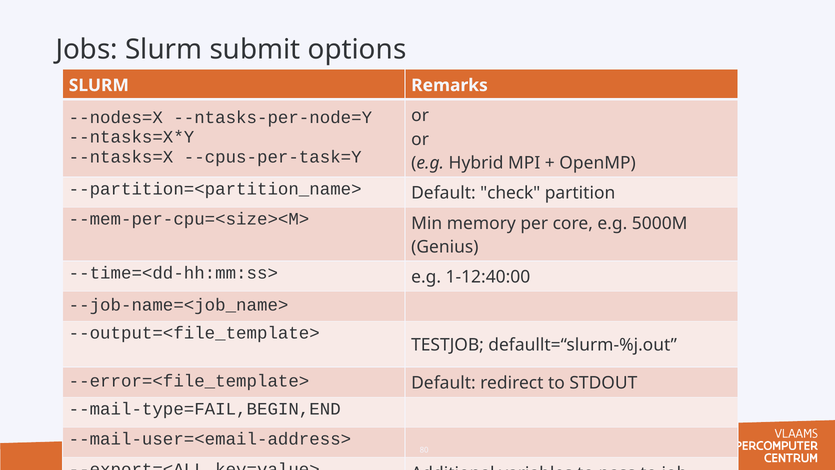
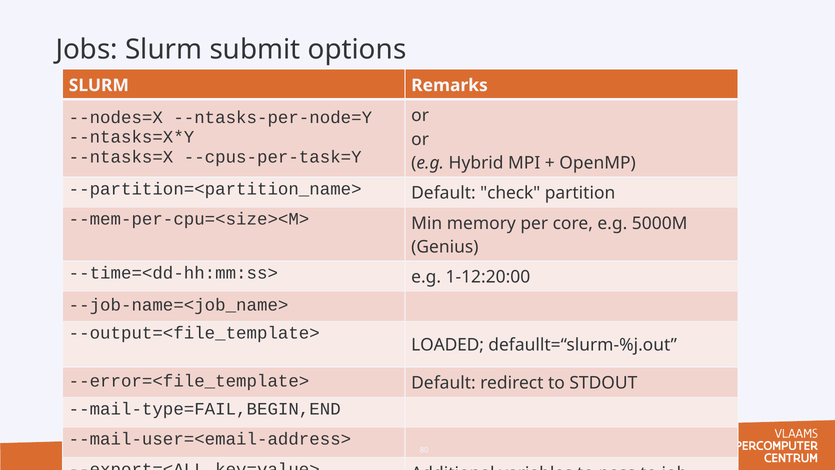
1-12:40:00: 1-12:40:00 -> 1-12:20:00
TESTJOB: TESTJOB -> LOADED
